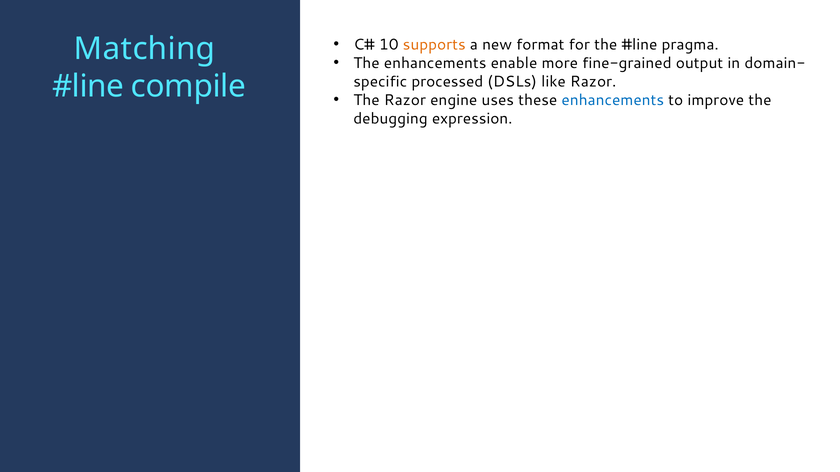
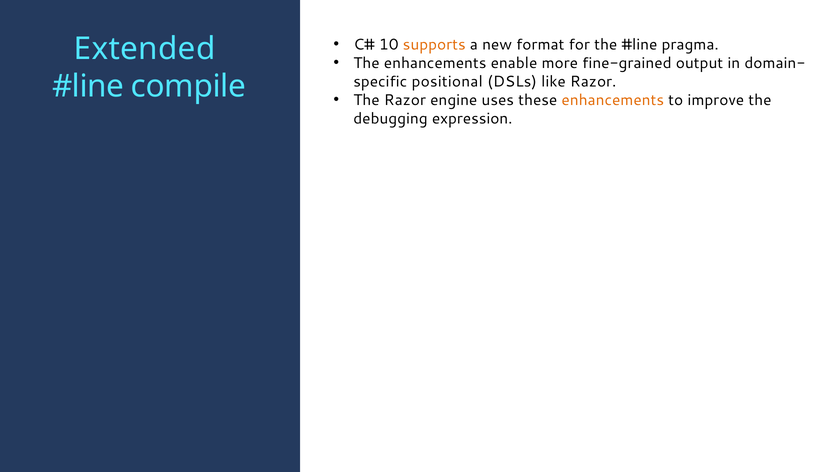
Matching: Matching -> Extended
processed: processed -> positional
enhancements at (613, 100) colour: blue -> orange
